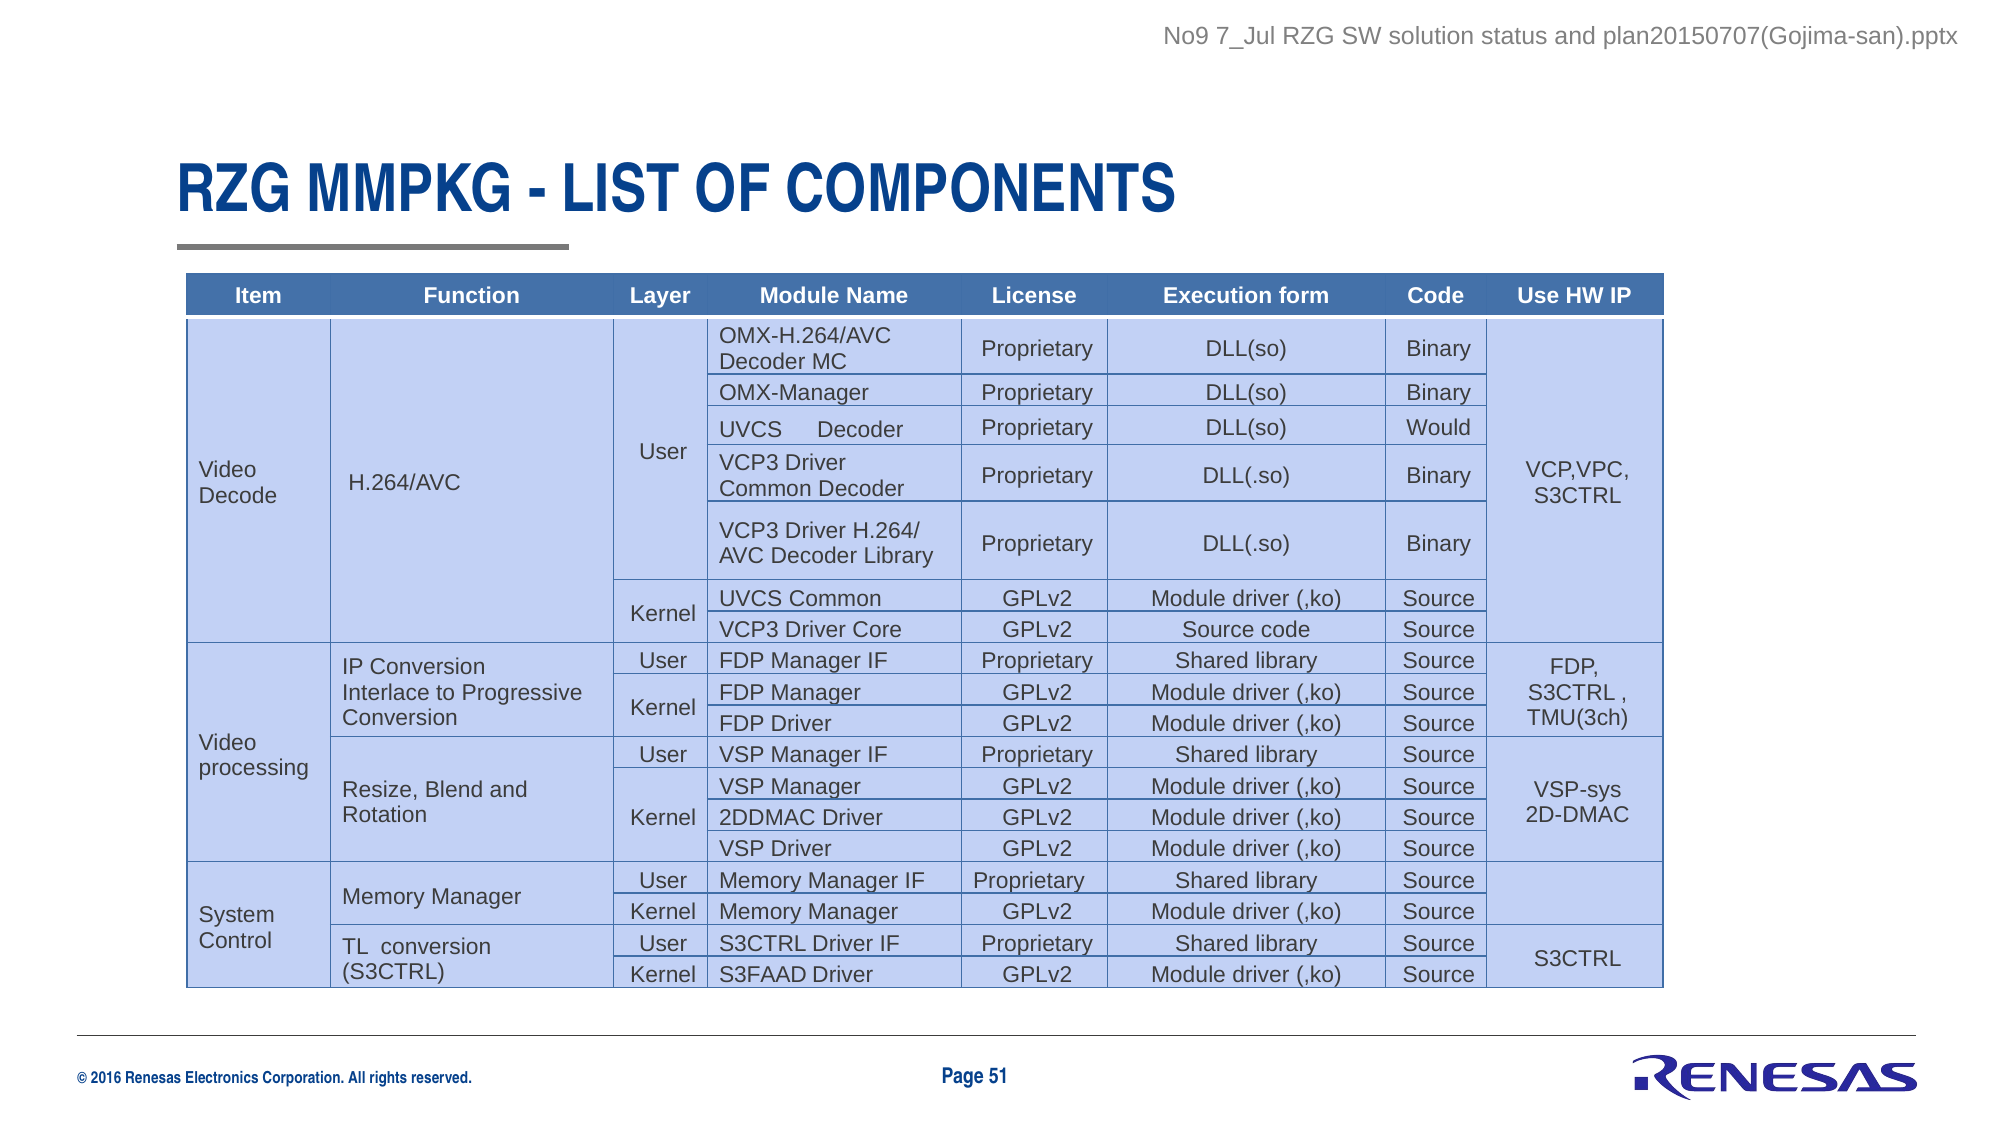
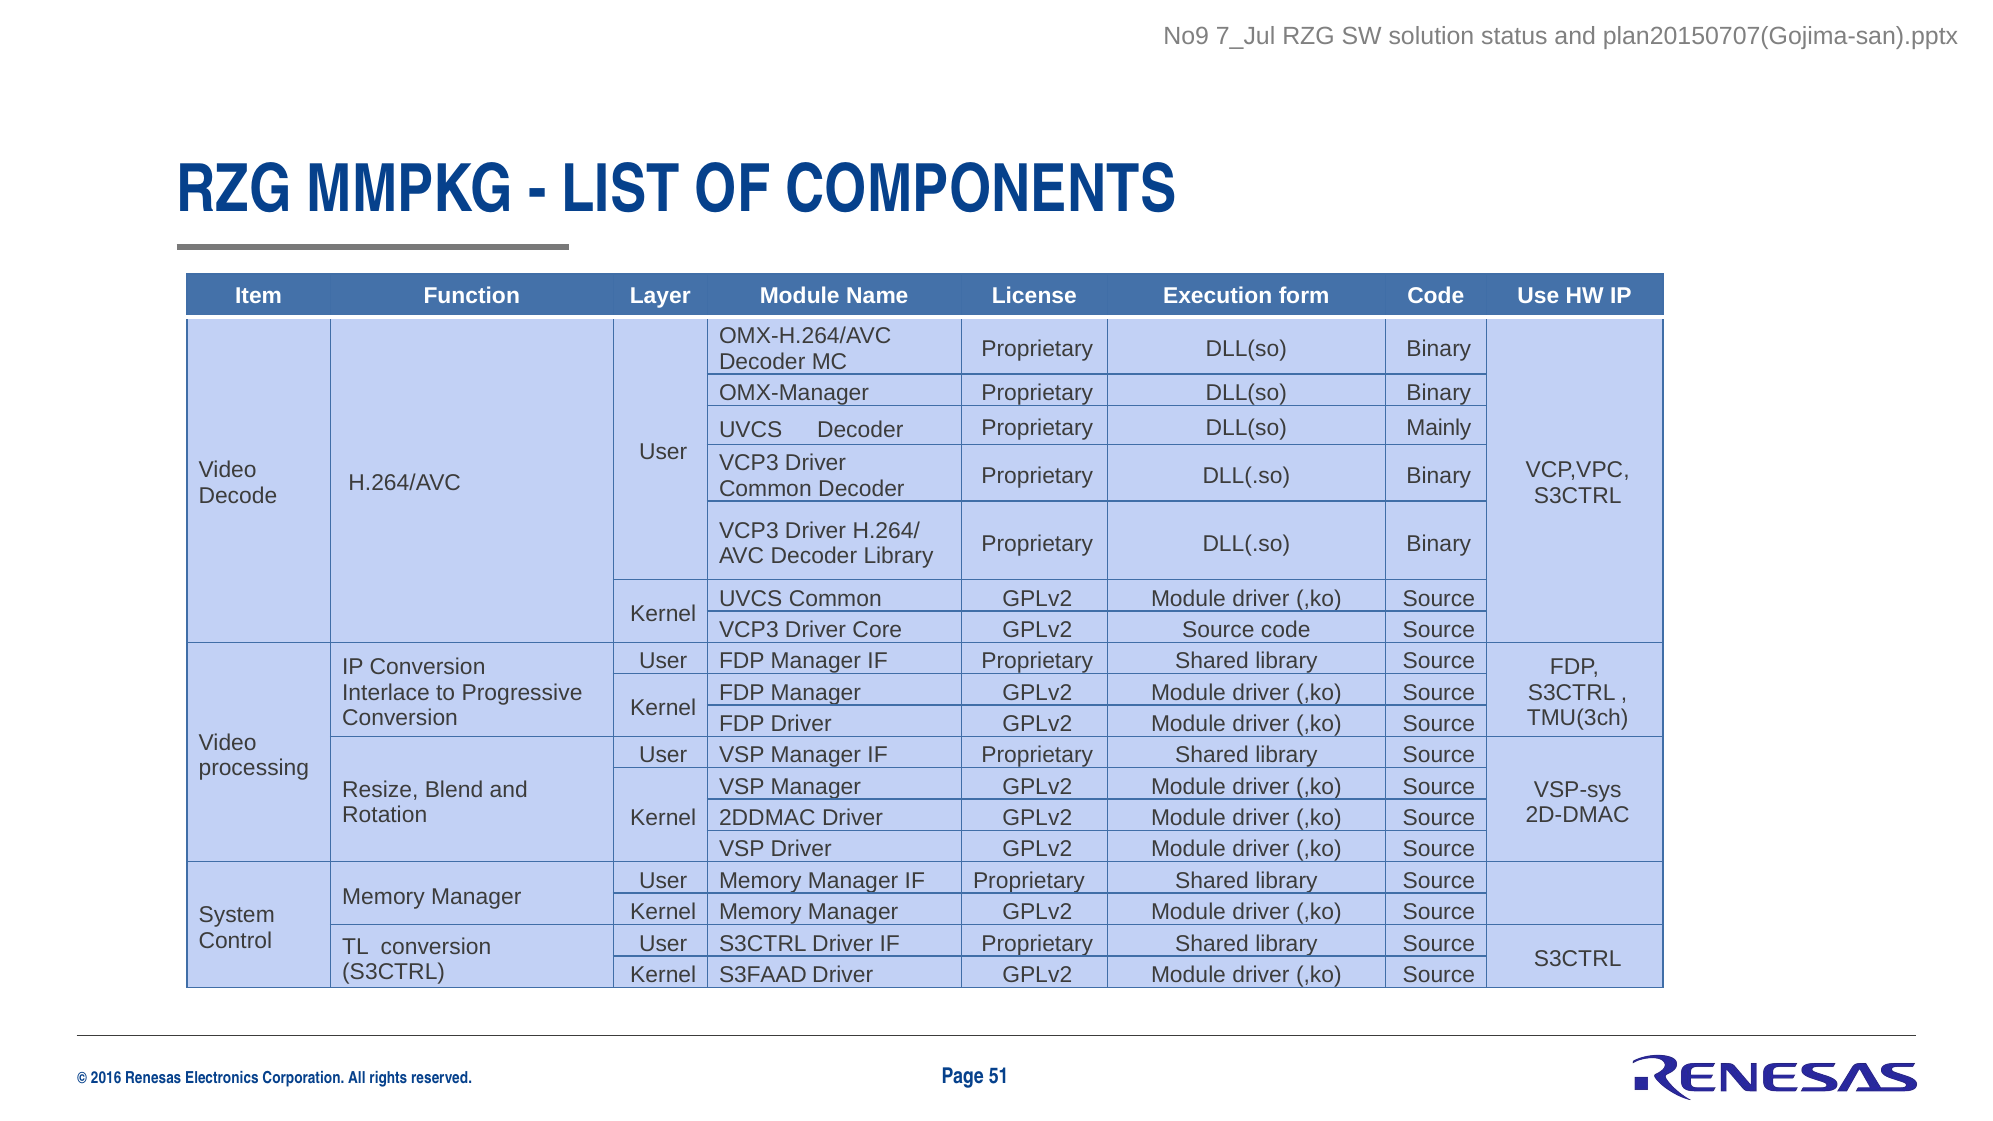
Would: Would -> Mainly
